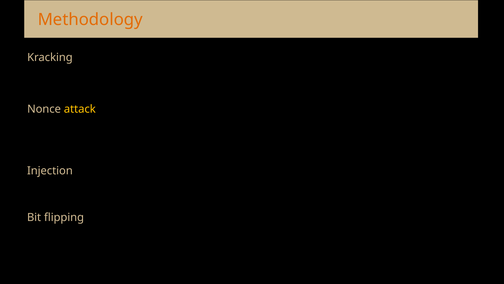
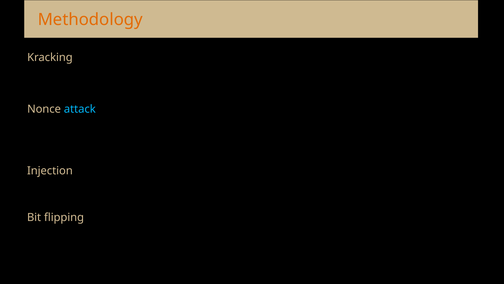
attack colour: yellow -> light blue
